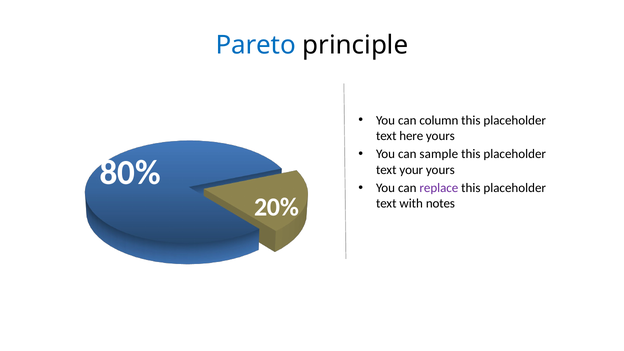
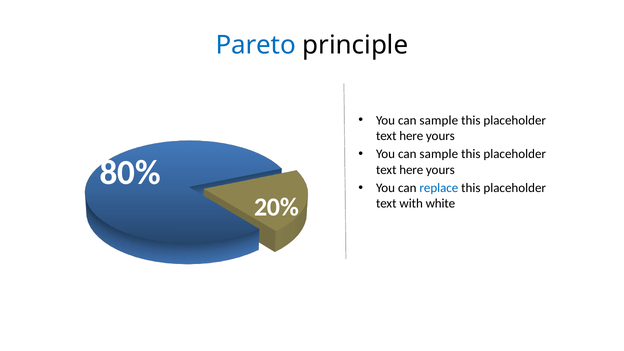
column at (439, 120): column -> sample
your at (411, 170): your -> here
replace colour: purple -> blue
notes: notes -> white
